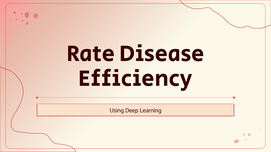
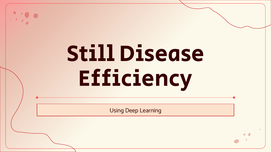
Rate: Rate -> Still
